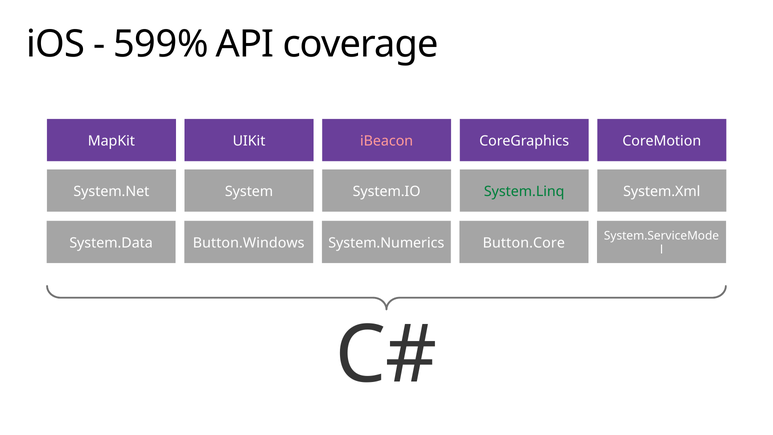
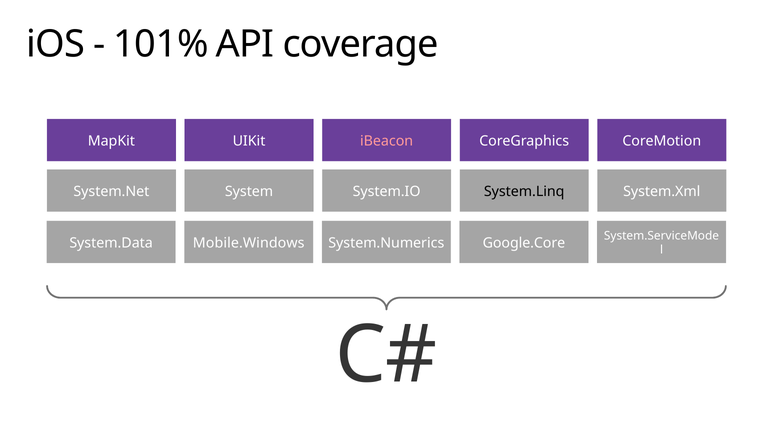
599%: 599% -> 101%
System.Linq colour: green -> black
Button.Windows: Button.Windows -> Mobile.Windows
Button.Core: Button.Core -> Google.Core
